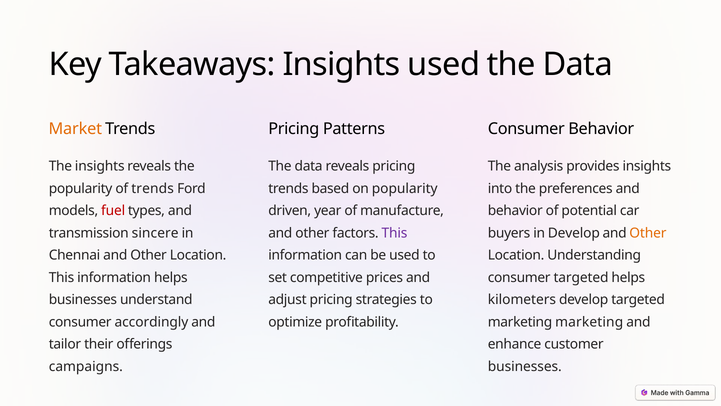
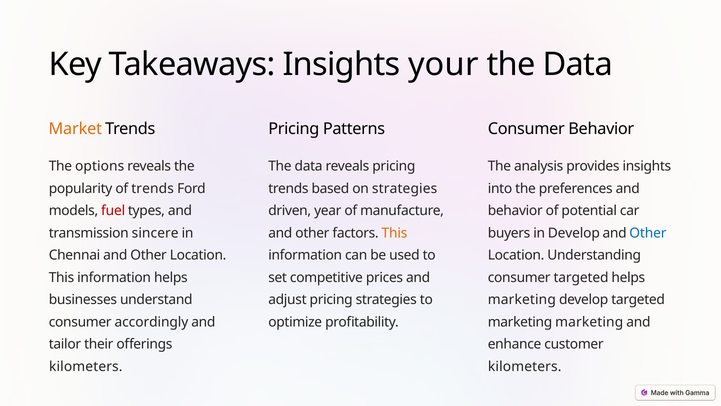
Insights used: used -> your
The insights: insights -> options
on popularity: popularity -> strategies
This at (394, 233) colour: purple -> orange
Other at (648, 233) colour: orange -> blue
kilometers at (522, 299): kilometers -> marketing
campaigns at (86, 366): campaigns -> kilometers
businesses at (525, 366): businesses -> kilometers
